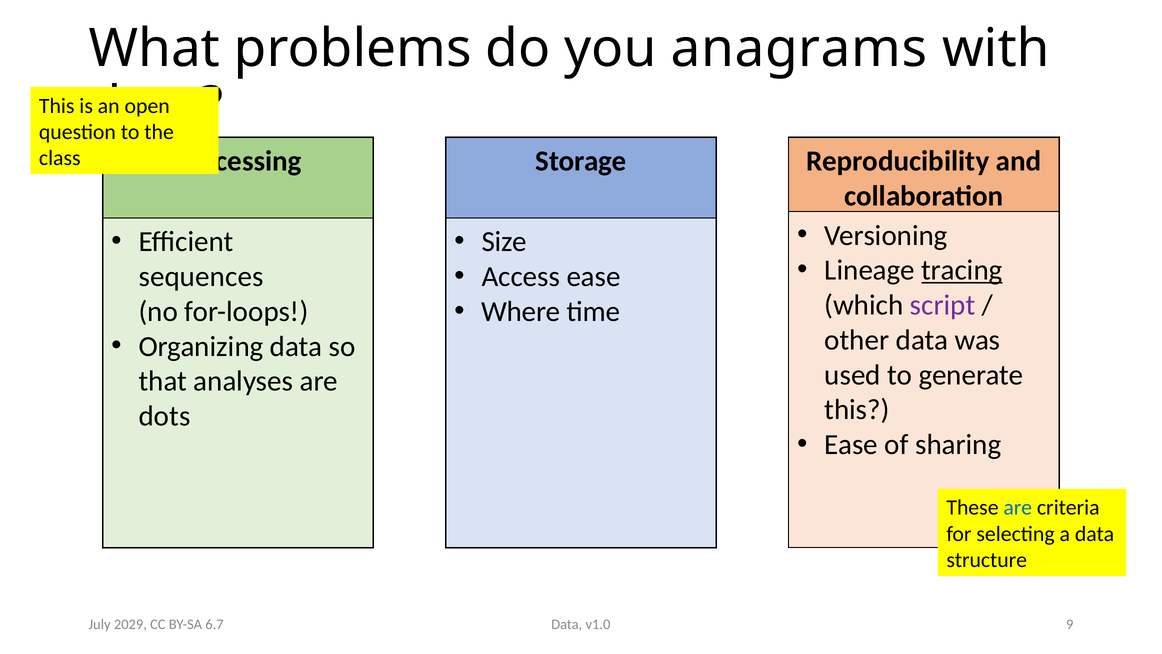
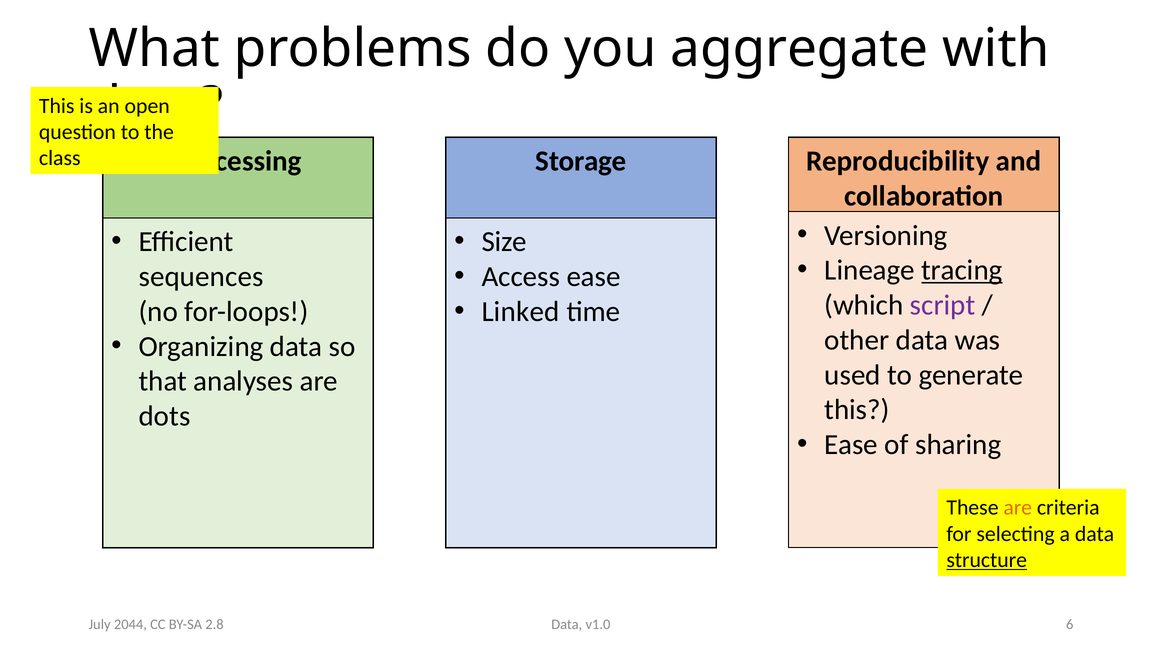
anagrams: anagrams -> aggregate
Where: Where -> Linked
are at (1018, 507) colour: blue -> orange
structure underline: none -> present
9: 9 -> 6
2029: 2029 -> 2044
6.7: 6.7 -> 2.8
